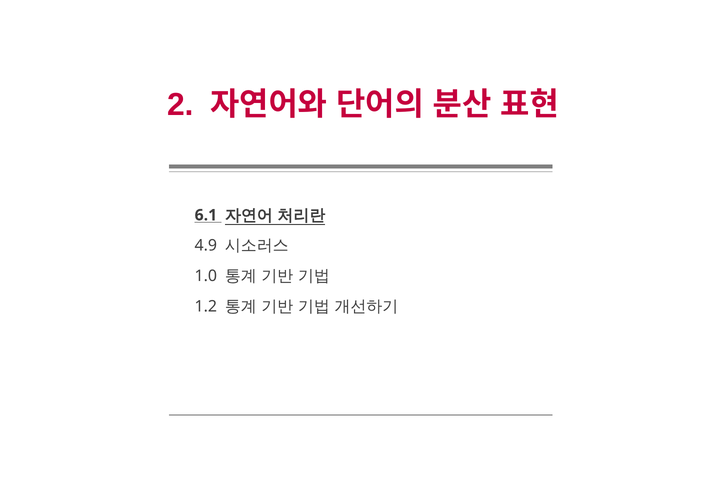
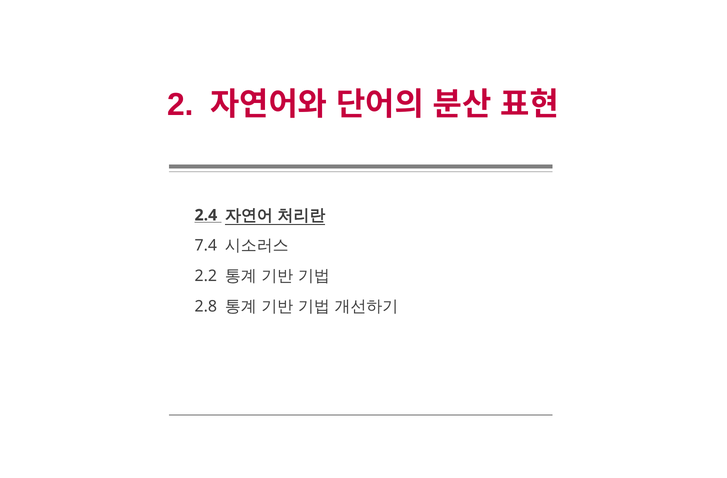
6.1: 6.1 -> 2.4
4.9: 4.9 -> 7.4
1.0: 1.0 -> 2.2
1.2: 1.2 -> 2.8
